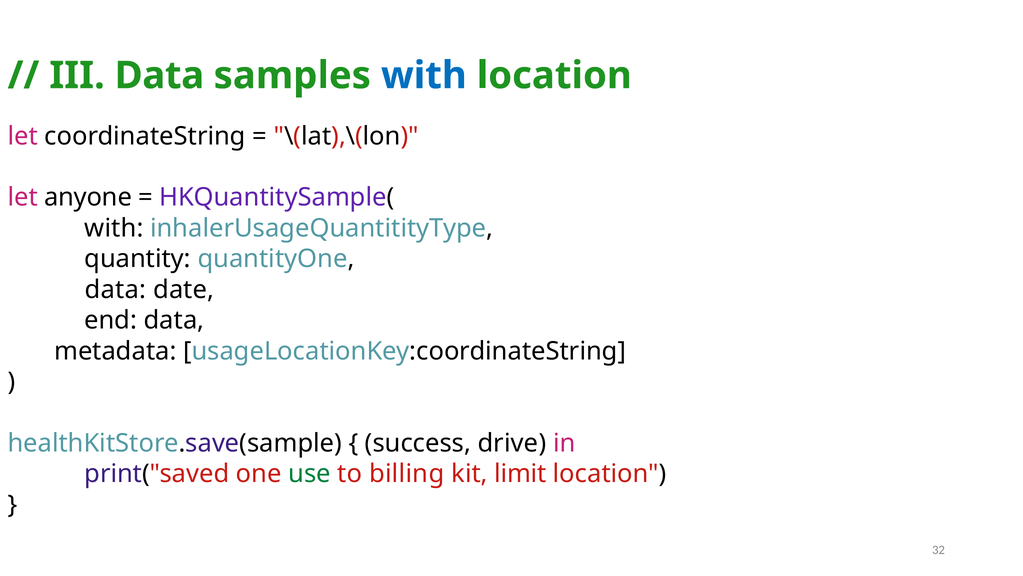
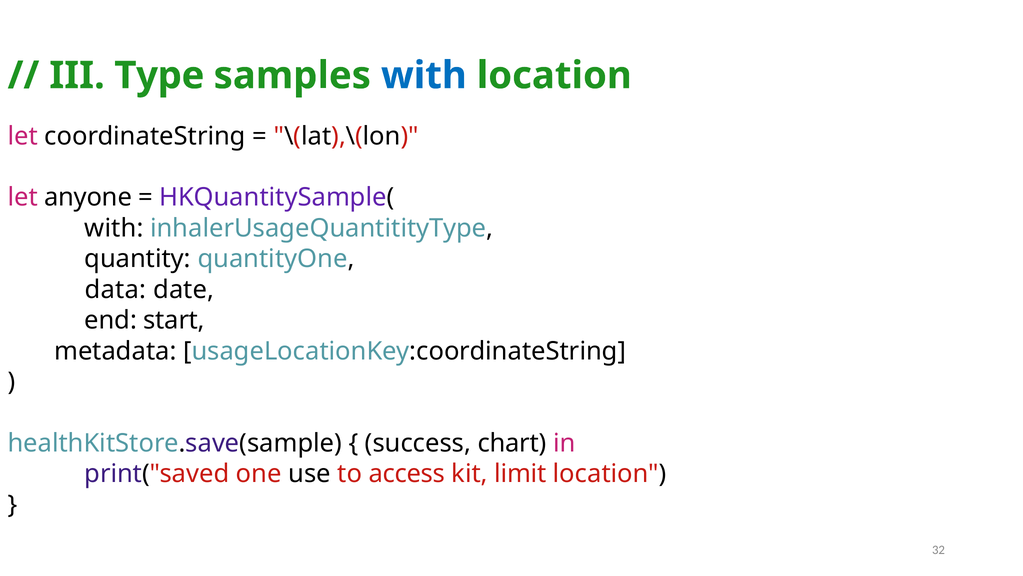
III Data: Data -> Type
end data: data -> start
drive: drive -> chart
use colour: green -> black
billing: billing -> access
